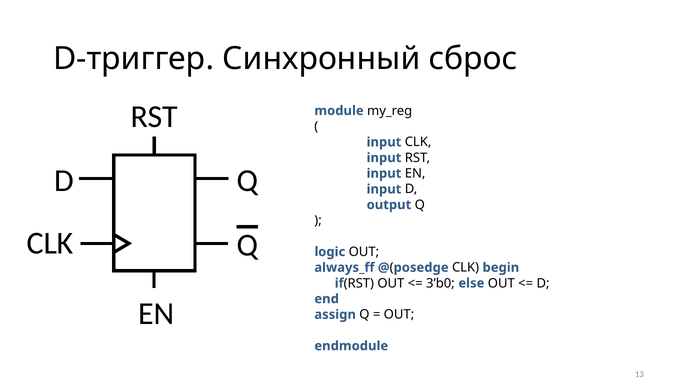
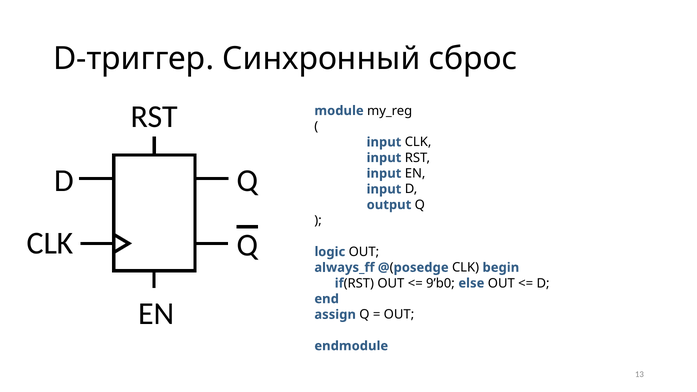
3’b0: 3’b0 -> 9’b0
